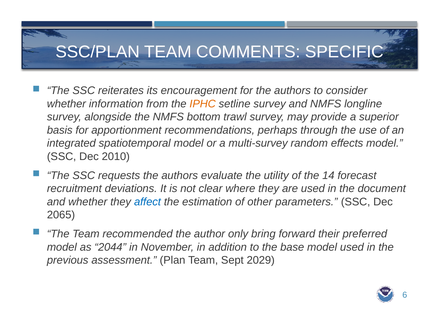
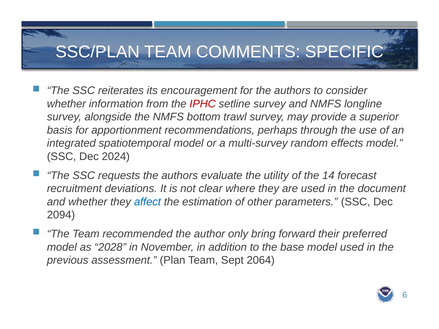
IPHC colour: orange -> red
2010: 2010 -> 2024
2065: 2065 -> 2094
2044: 2044 -> 2028
2029: 2029 -> 2064
